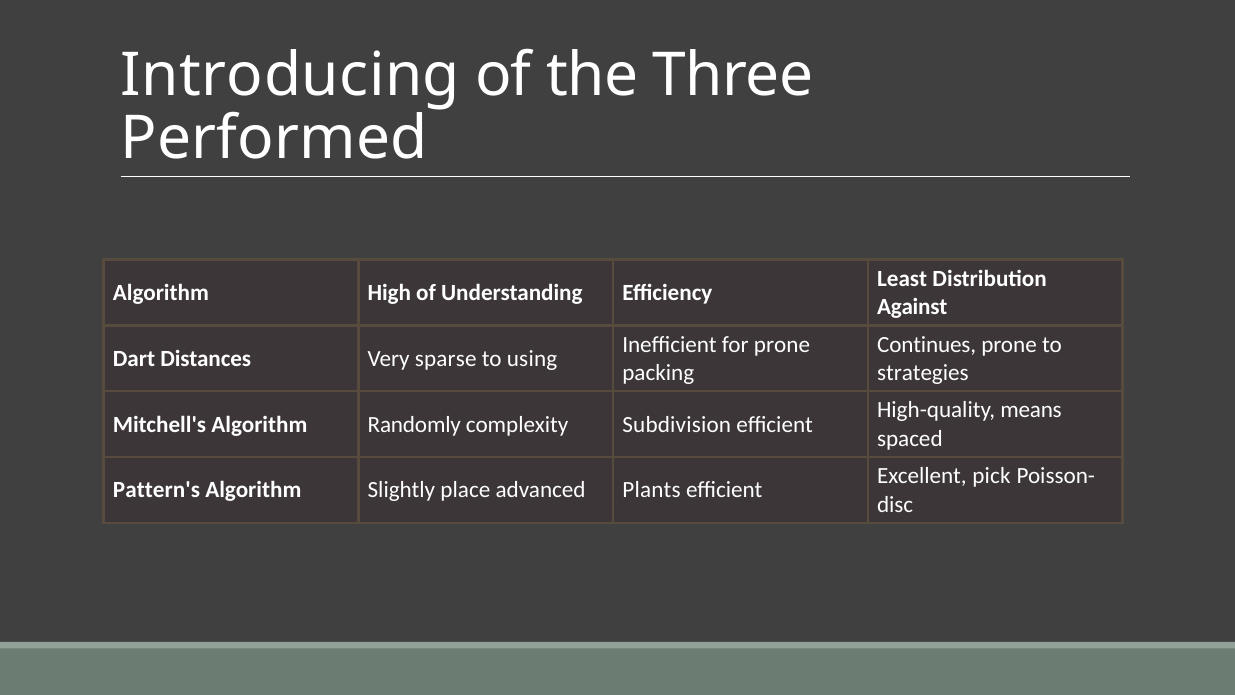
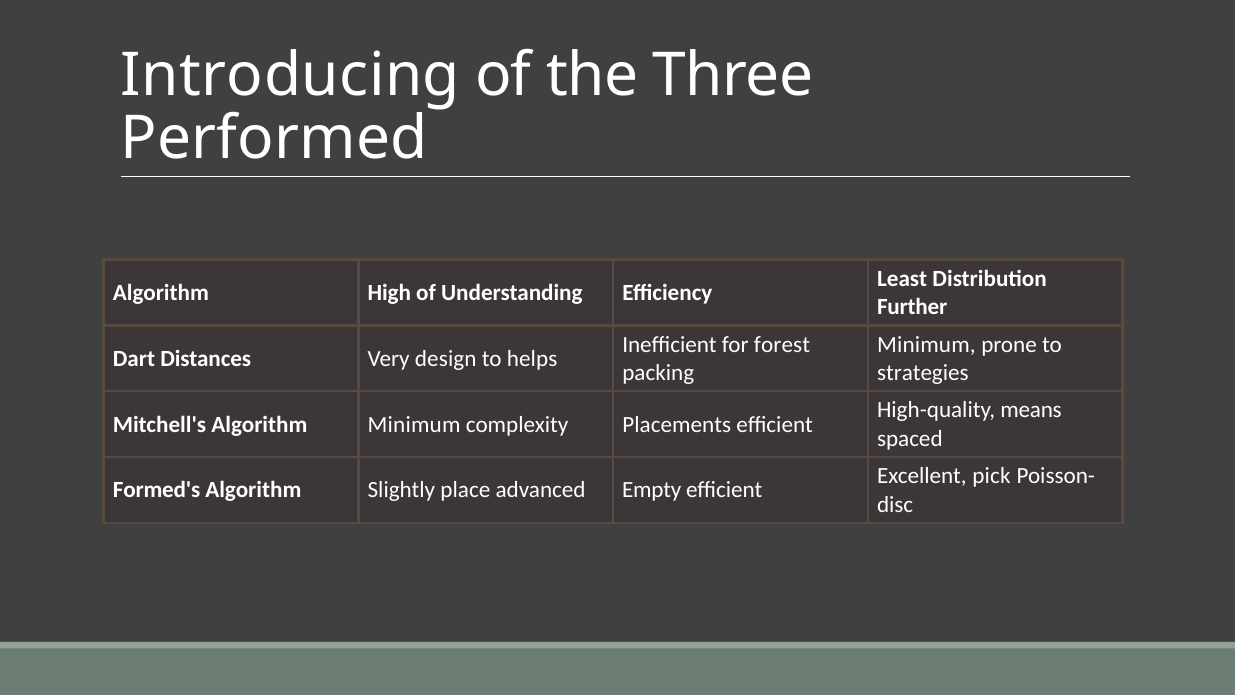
Against: Against -> Further
for prone: prone -> forest
Continues at (927, 344): Continues -> Minimum
sparse: sparse -> design
using: using -> helps
Algorithm Randomly: Randomly -> Minimum
Subdivision: Subdivision -> Placements
Pattern's: Pattern's -> Formed's
Plants: Plants -> Empty
